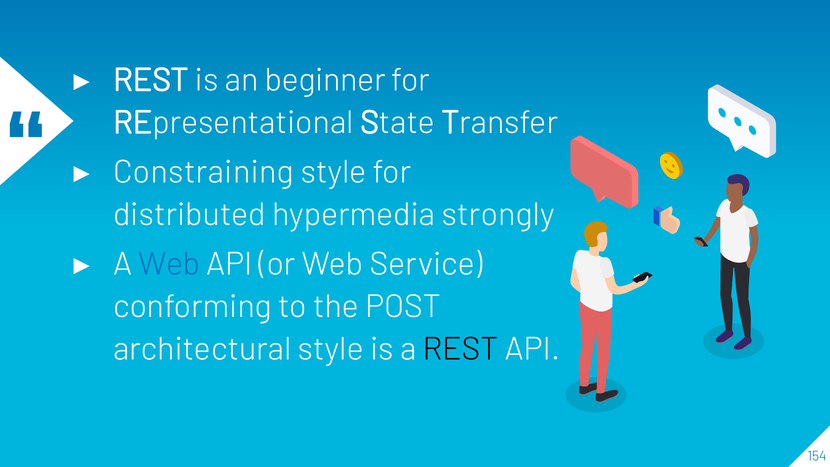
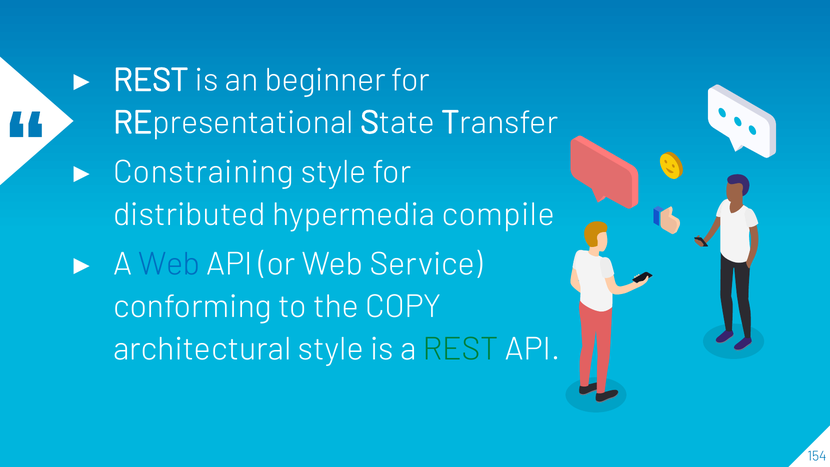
strongly: strongly -> compile
POST: POST -> COPY
REST at (461, 349) colour: black -> green
